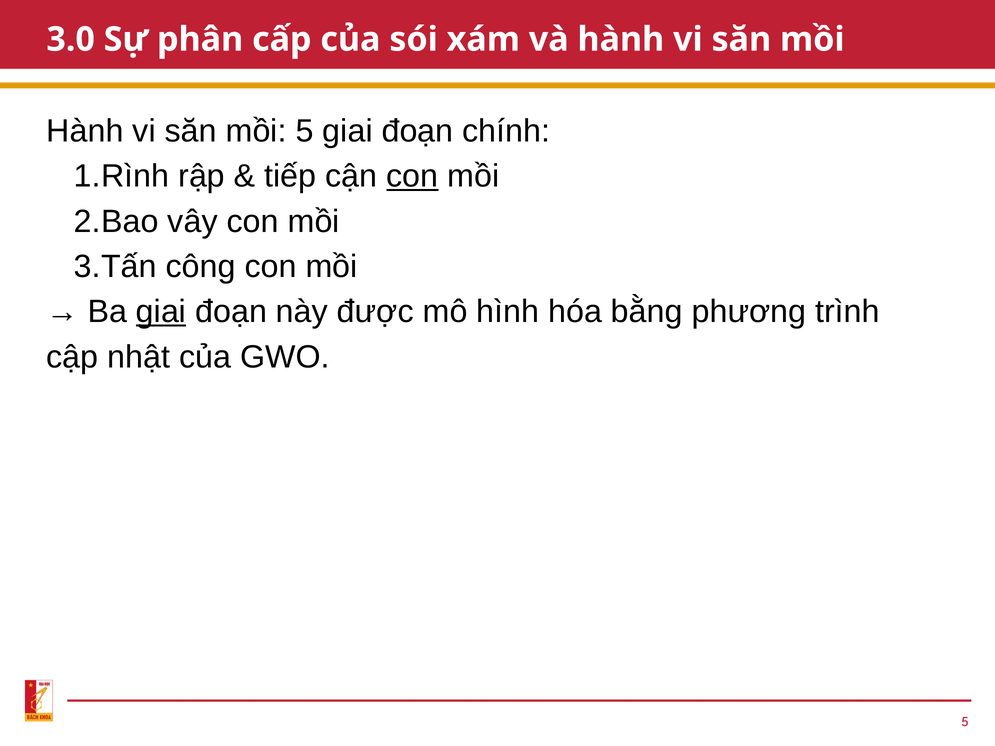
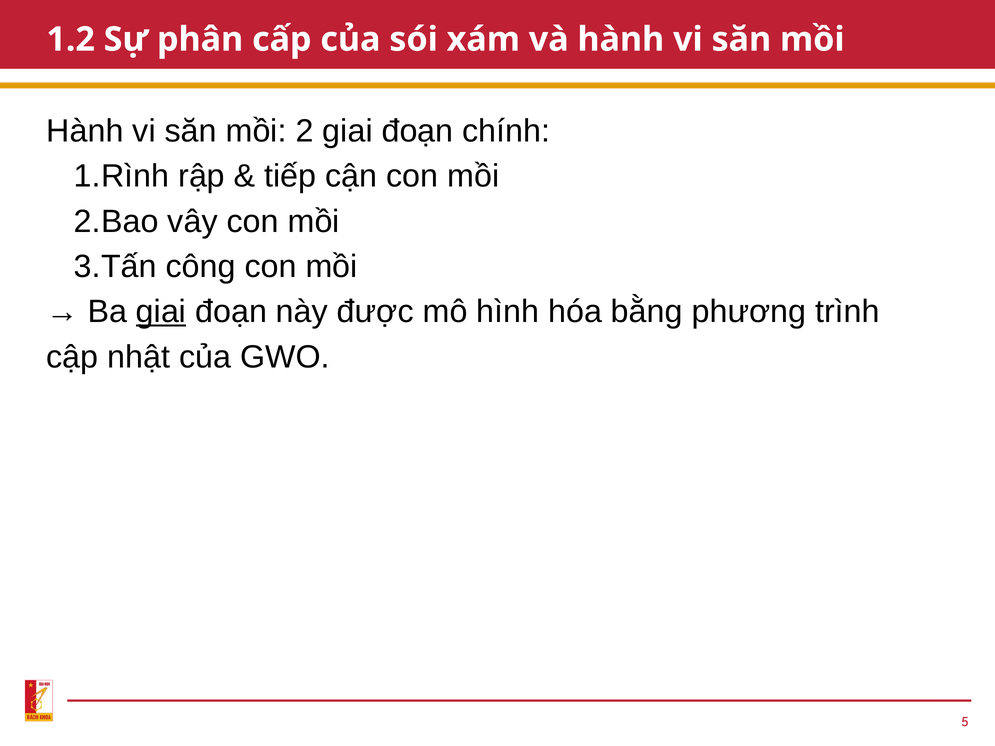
3.0: 3.0 -> 1.2
mồi 5: 5 -> 2
con at (412, 176) underline: present -> none
